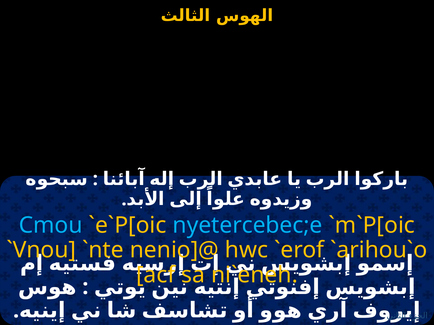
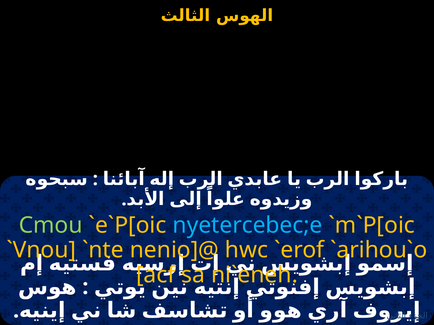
Cmou colour: light blue -> light green
